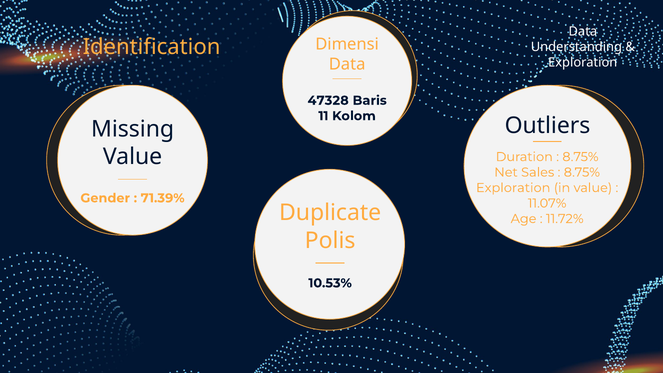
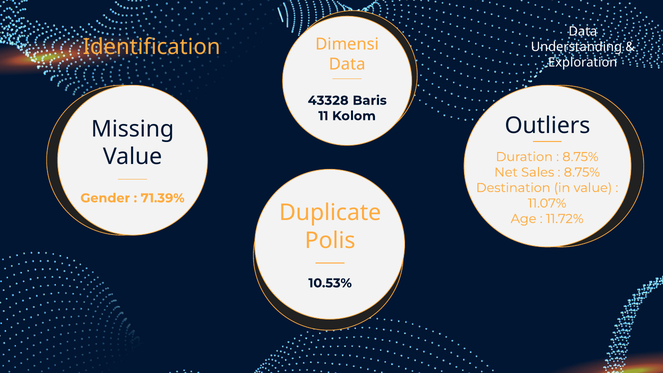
47328: 47328 -> 43328
Exploration at (513, 188): Exploration -> Destination
